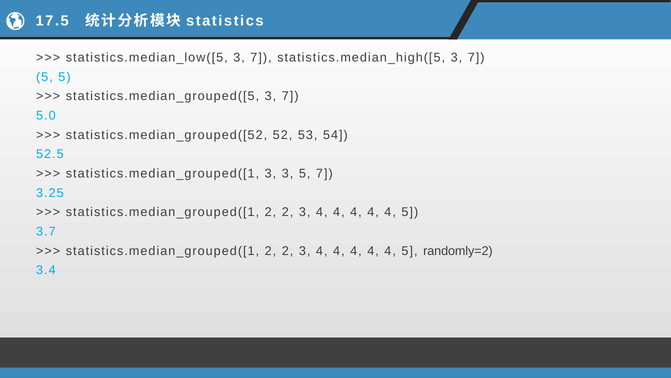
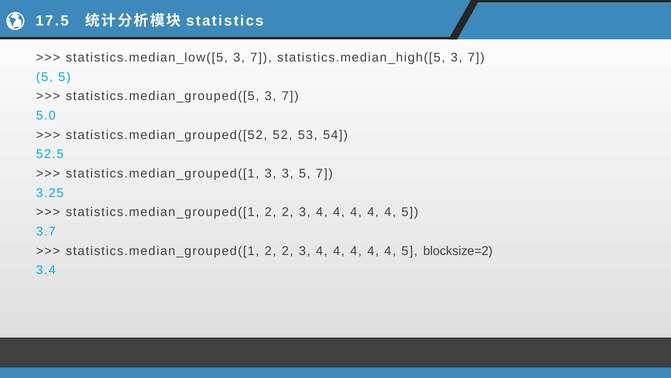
randomly=2: randomly=2 -> blocksize=2
